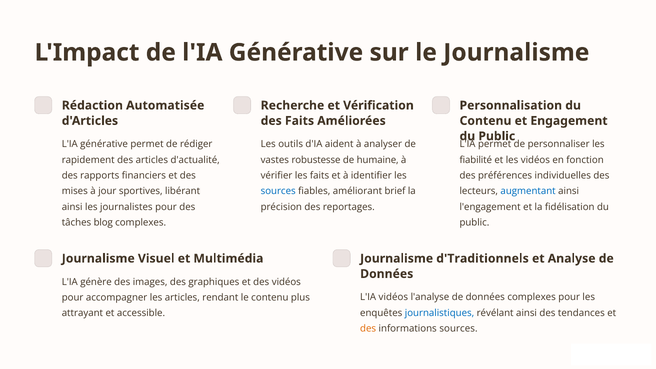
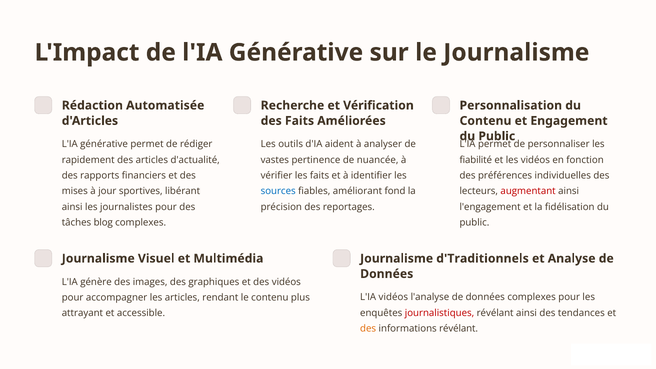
robustesse: robustesse -> pertinence
humaine: humaine -> nuancée
brief: brief -> fond
augmentant colour: blue -> red
journalistiques colour: blue -> red
informations sources: sources -> révélant
